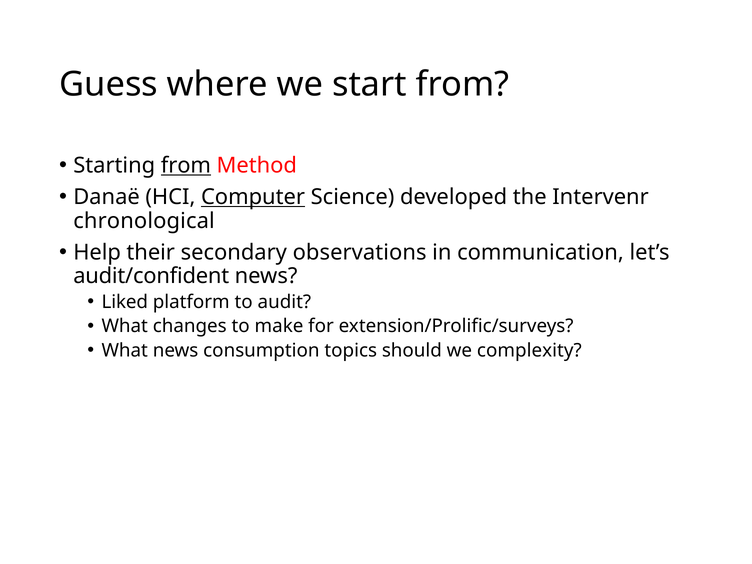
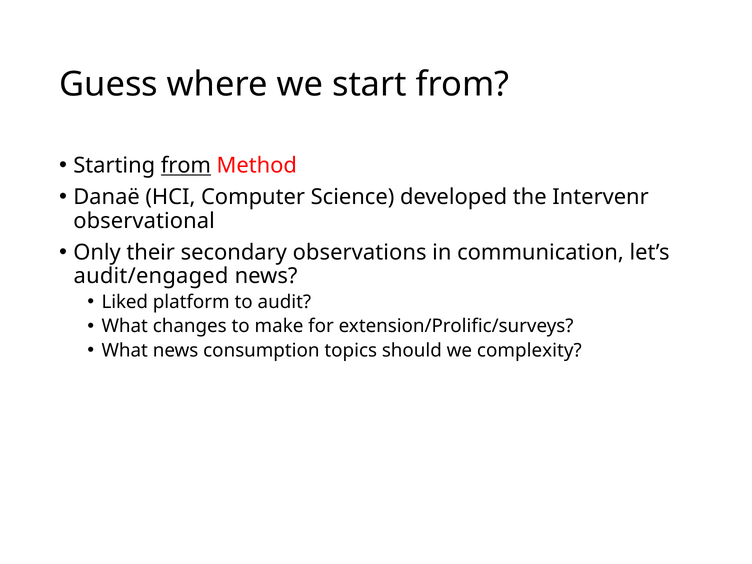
Computer underline: present -> none
chronological: chronological -> observational
Help: Help -> Only
audit/confident: audit/confident -> audit/engaged
